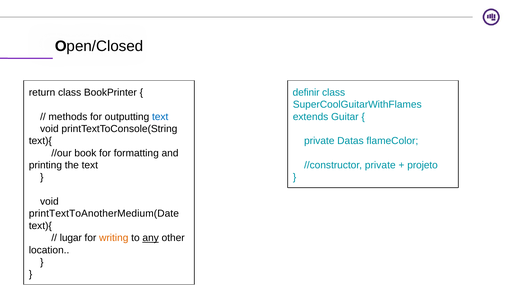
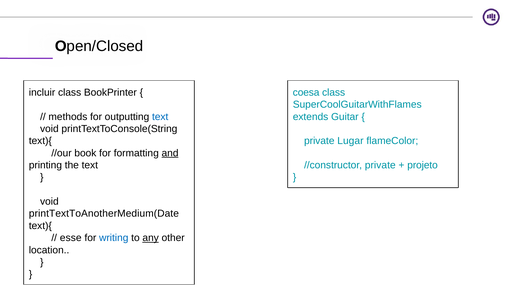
return: return -> incluir
definir: definir -> coesa
Datas: Datas -> Lugar
and underline: none -> present
lugar: lugar -> esse
writing colour: orange -> blue
